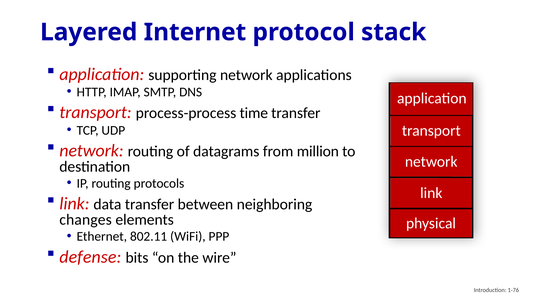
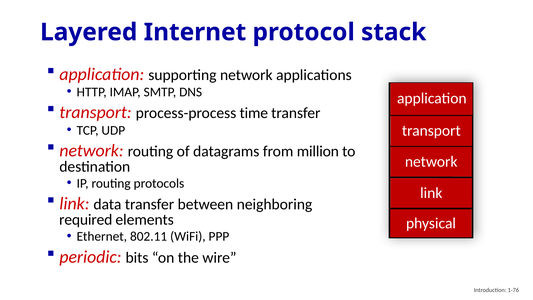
changes: changes -> required
defense: defense -> periodic
